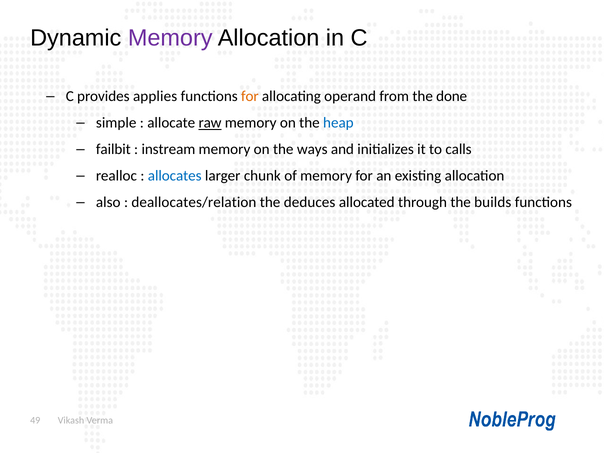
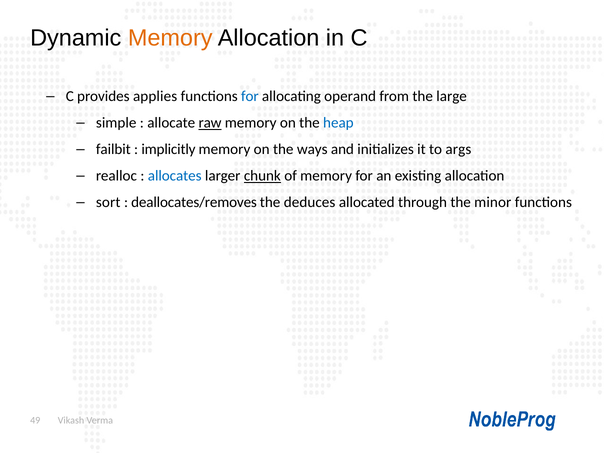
Memory at (170, 38) colour: purple -> orange
for at (250, 96) colour: orange -> blue
done: done -> large
instream: instream -> implicitly
calls: calls -> args
chunk underline: none -> present
also: also -> sort
deallocates/relation: deallocates/relation -> deallocates/removes
builds: builds -> minor
